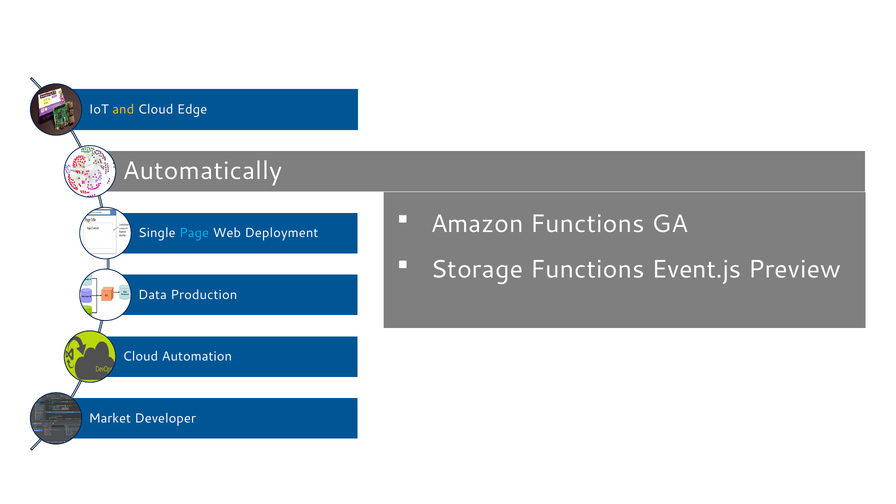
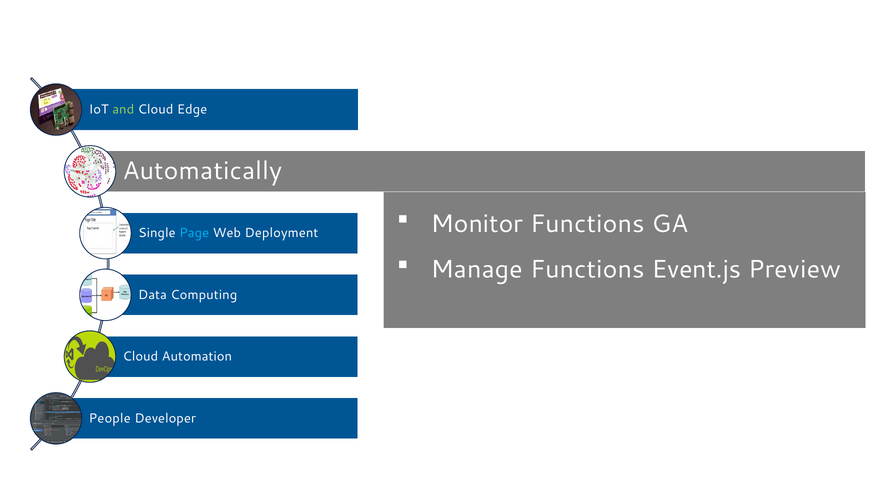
and colour: yellow -> light green
Amazon: Amazon -> Monitor
Storage: Storage -> Manage
Production: Production -> Computing
Market: Market -> People
